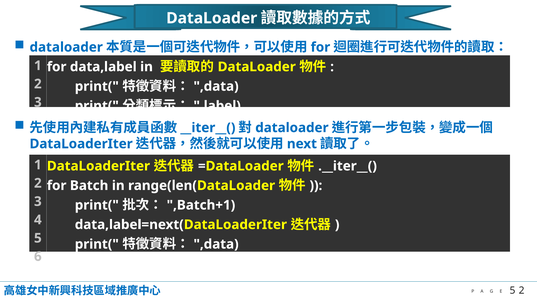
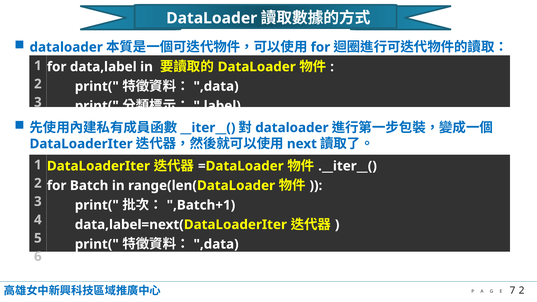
5 at (513, 291): 5 -> 7
